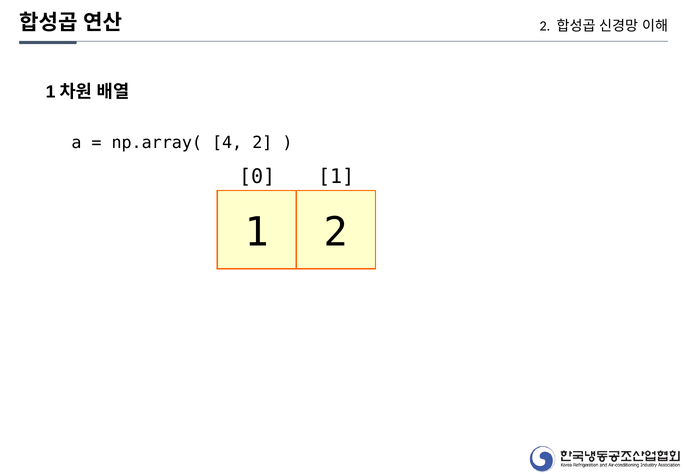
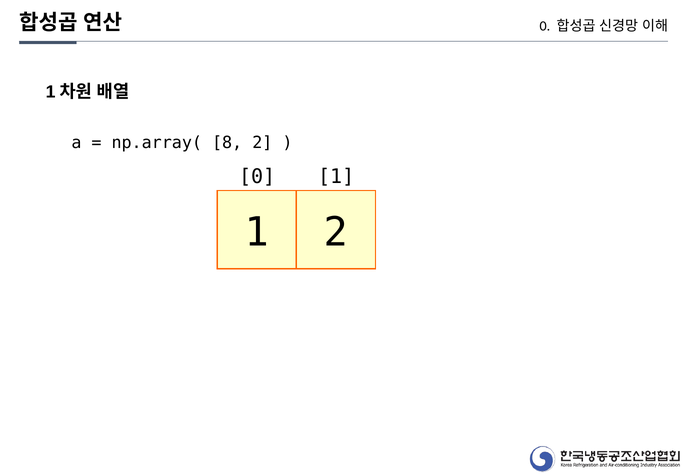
2 at (545, 26): 2 -> 0
4: 4 -> 8
